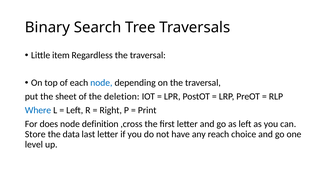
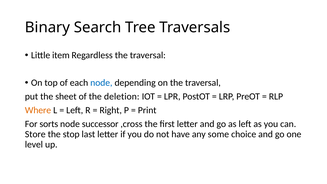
Where colour: blue -> orange
does: does -> sorts
definition: definition -> successor
data: data -> stop
reach: reach -> some
